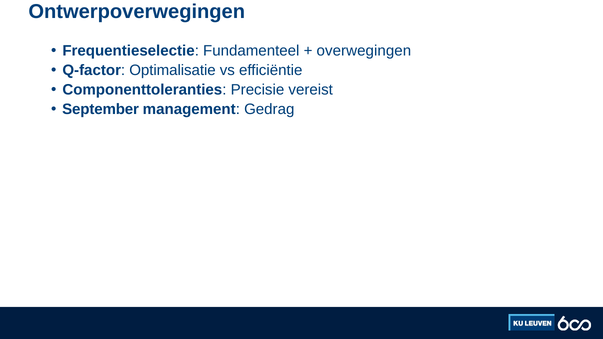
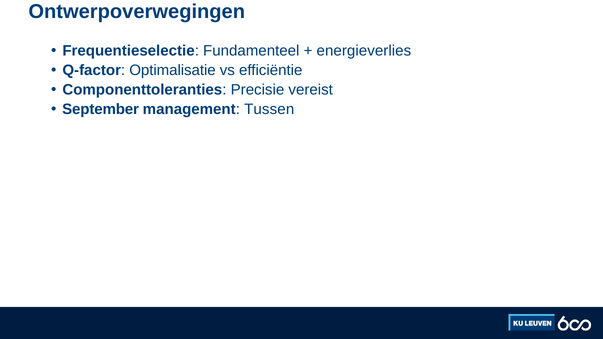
overwegingen: overwegingen -> energieverlies
Gedrag: Gedrag -> Tussen
